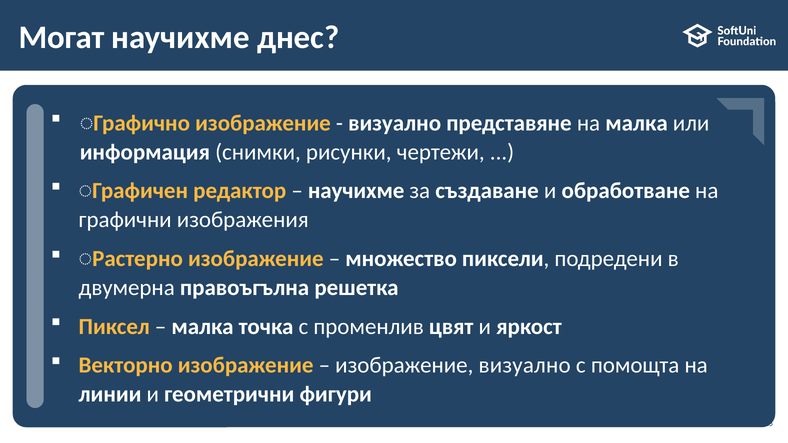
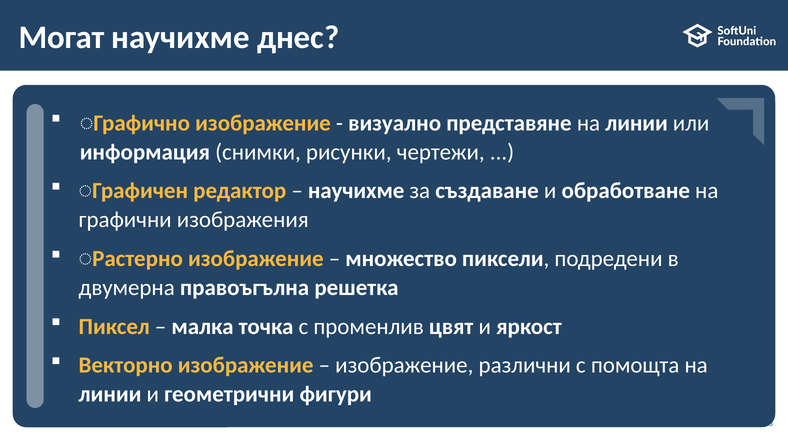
представяне на малка: малка -> линии
изображение визуално: визуално -> различни
